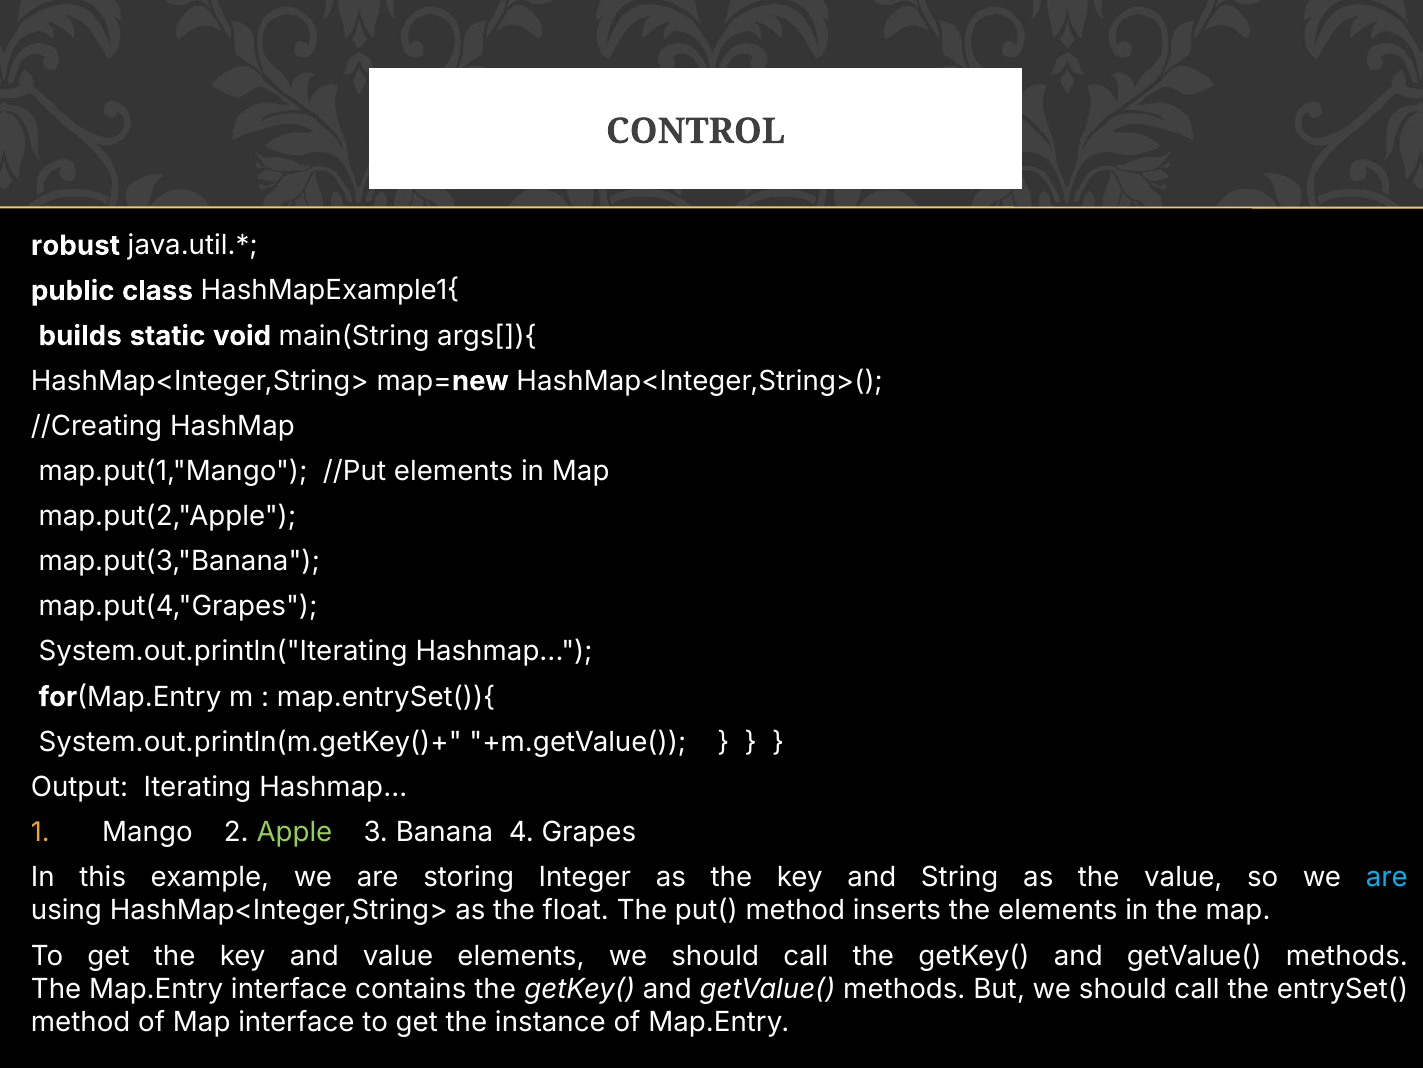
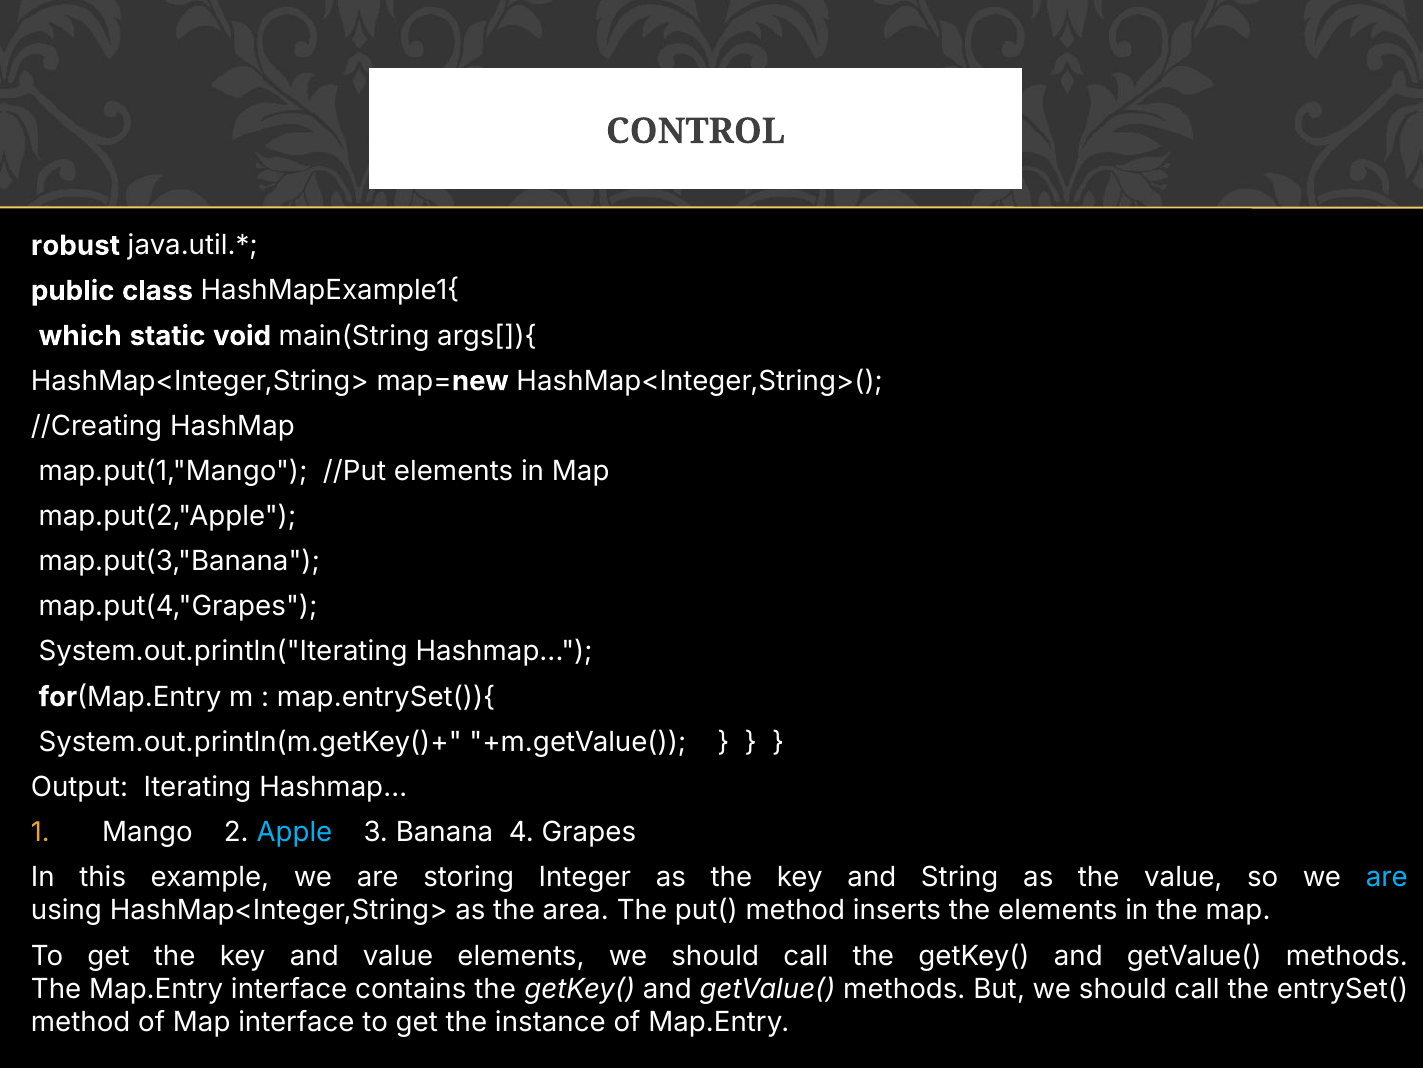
builds: builds -> which
Apple colour: light green -> light blue
float: float -> area
